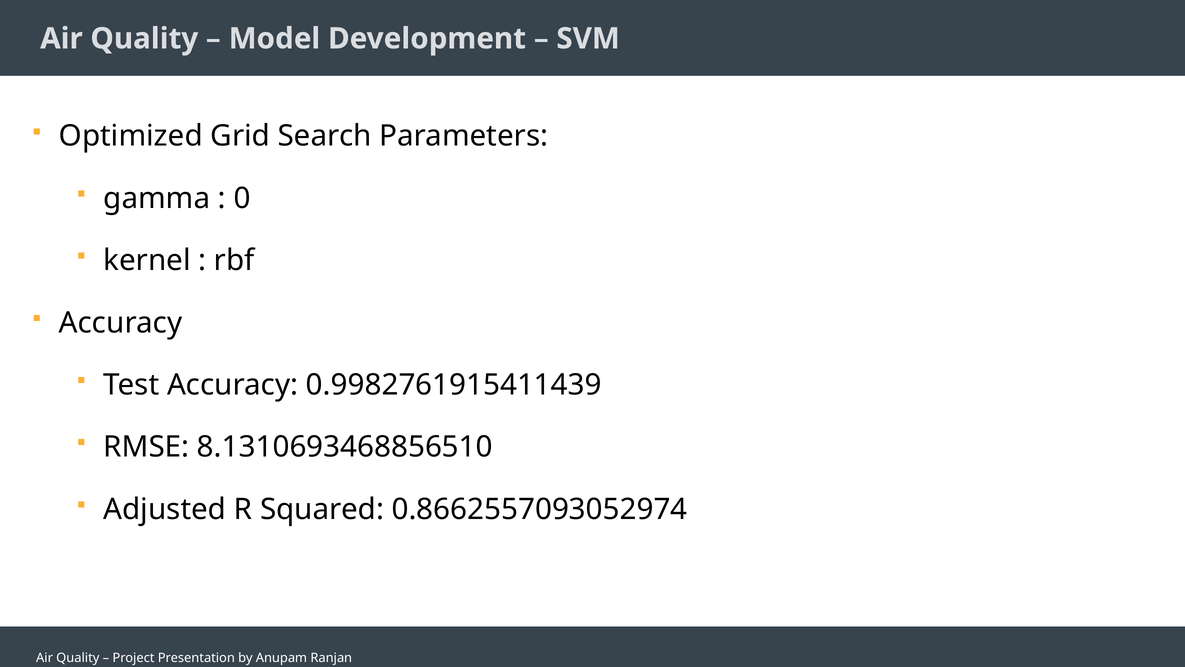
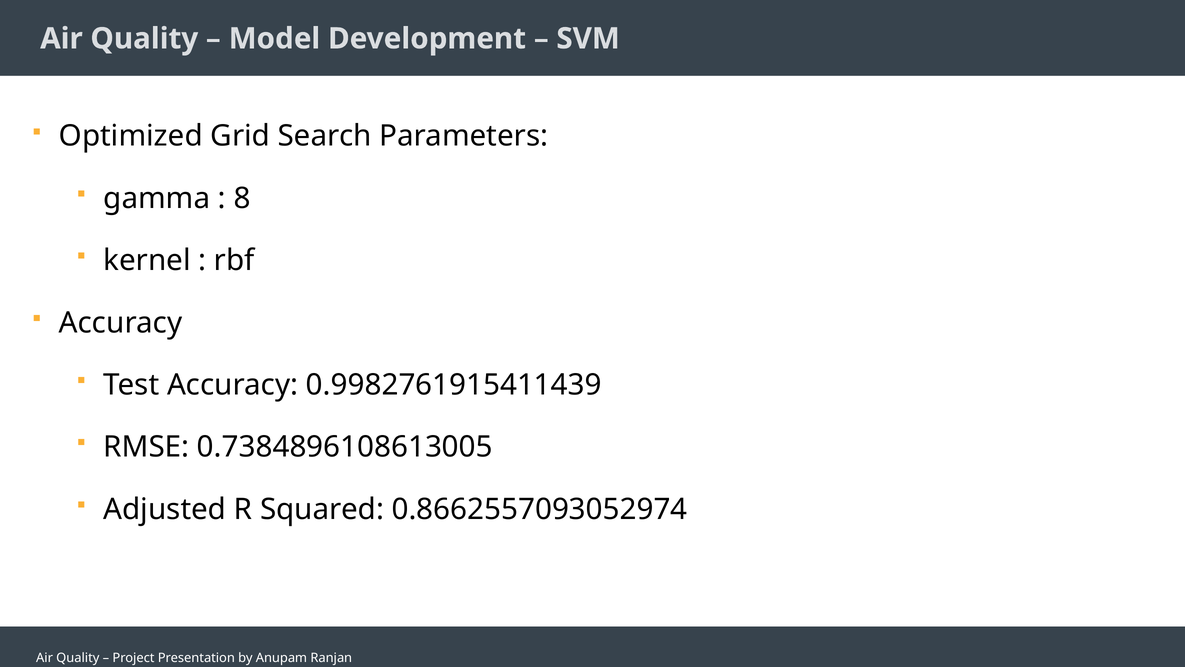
0: 0 -> 8
8.1310693468856510: 8.1310693468856510 -> 0.7384896108613005
